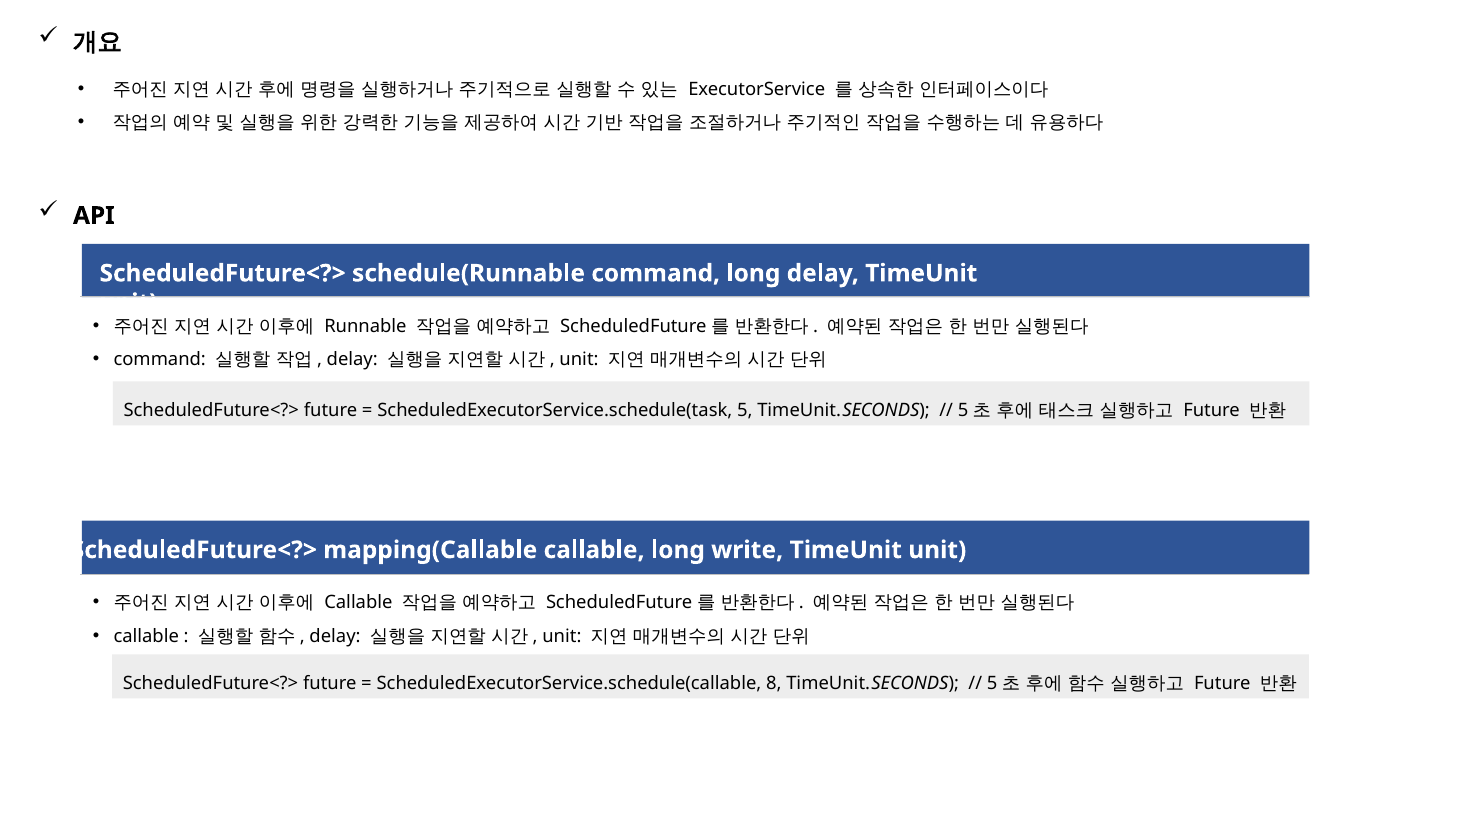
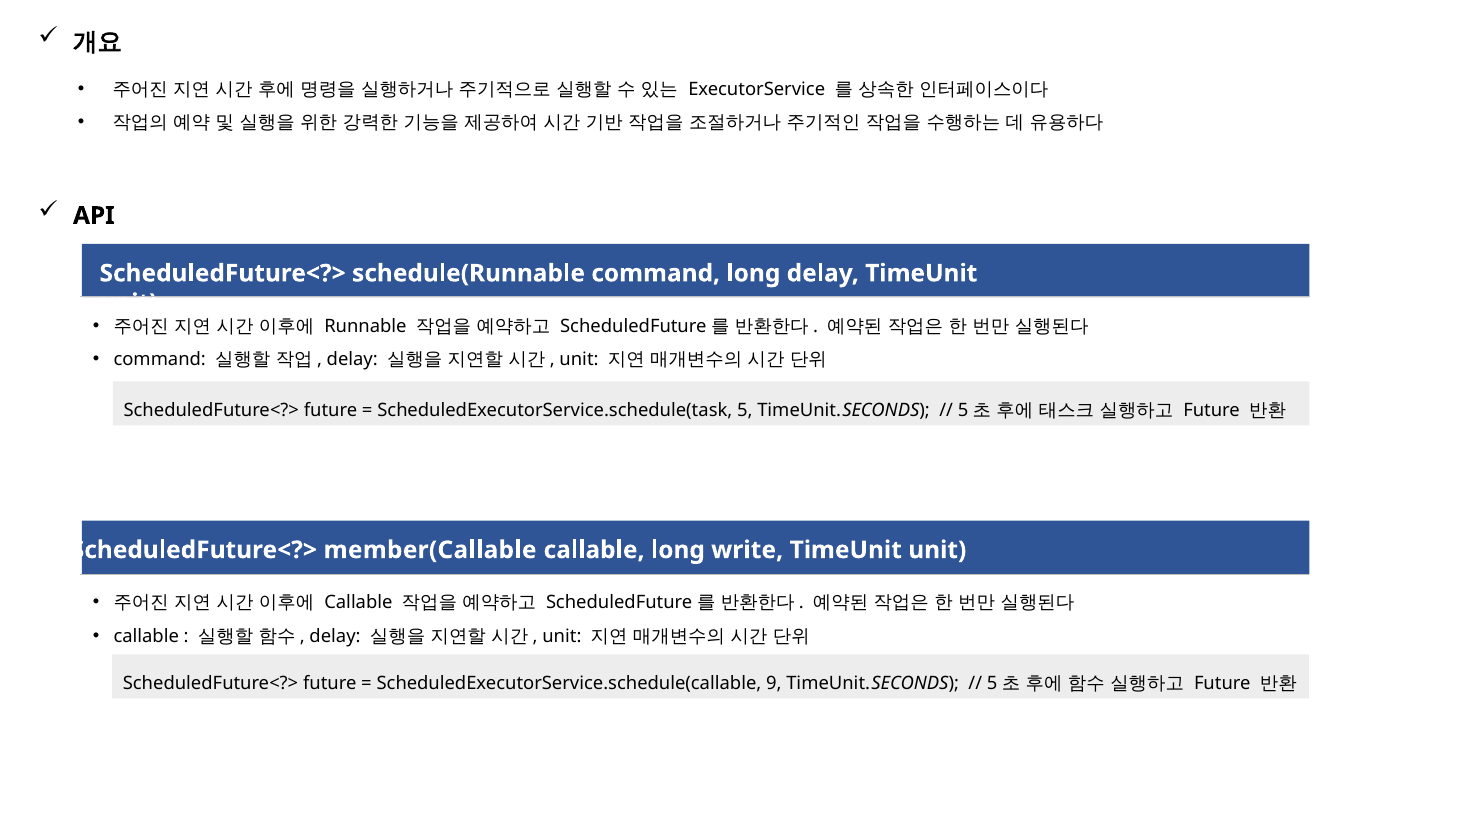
mapping(Callable: mapping(Callable -> member(Callable
8: 8 -> 9
